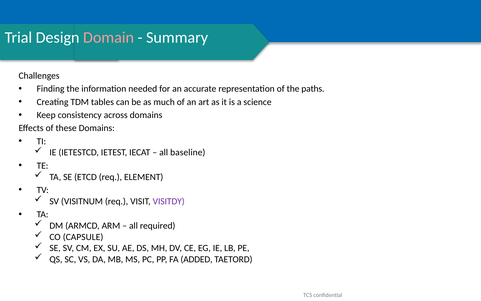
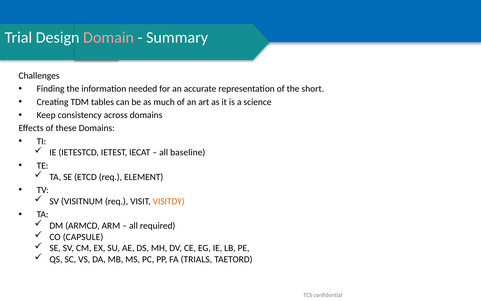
paths: paths -> short
VISITDY colour: purple -> orange
ADDED: ADDED -> TRIALS
